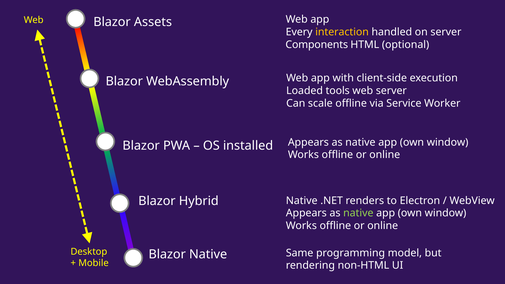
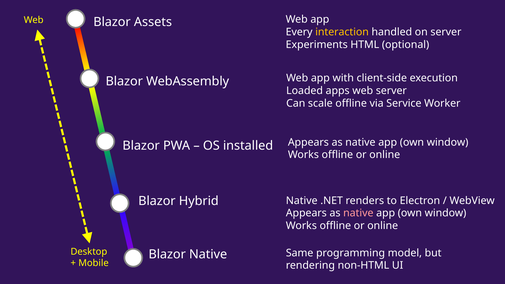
Components: Components -> Experiments
tools: tools -> apps
native at (358, 213) colour: light green -> pink
